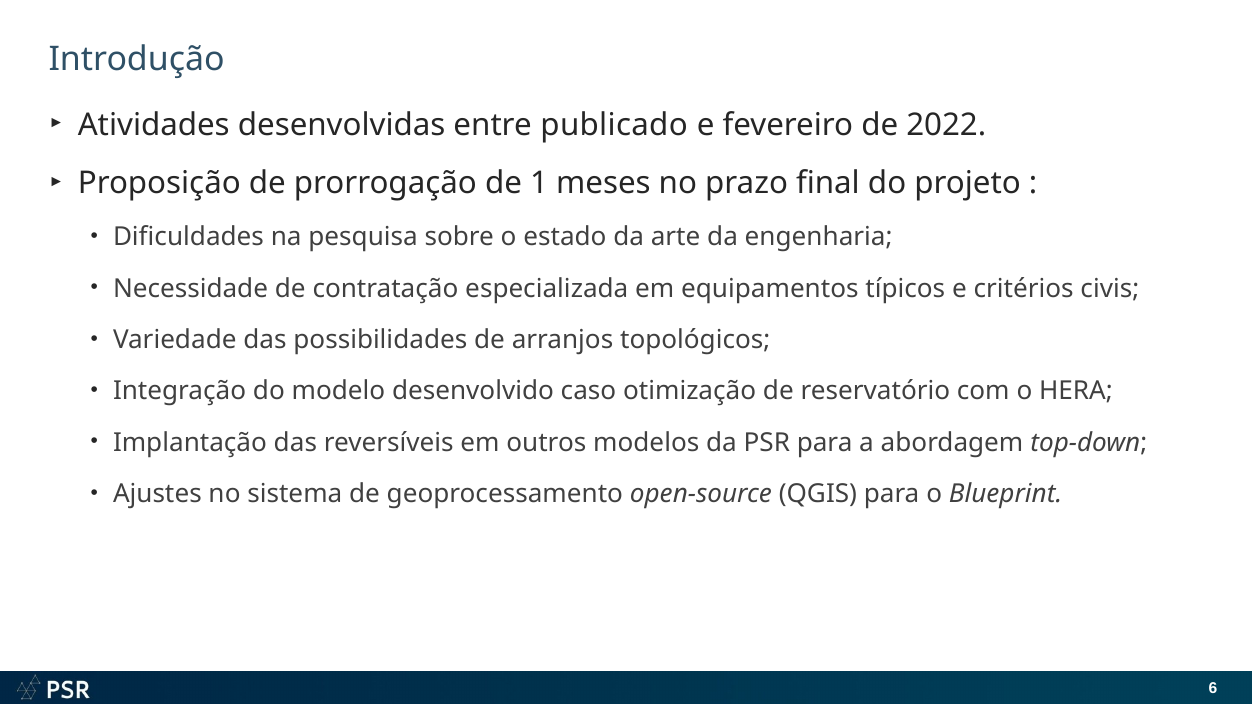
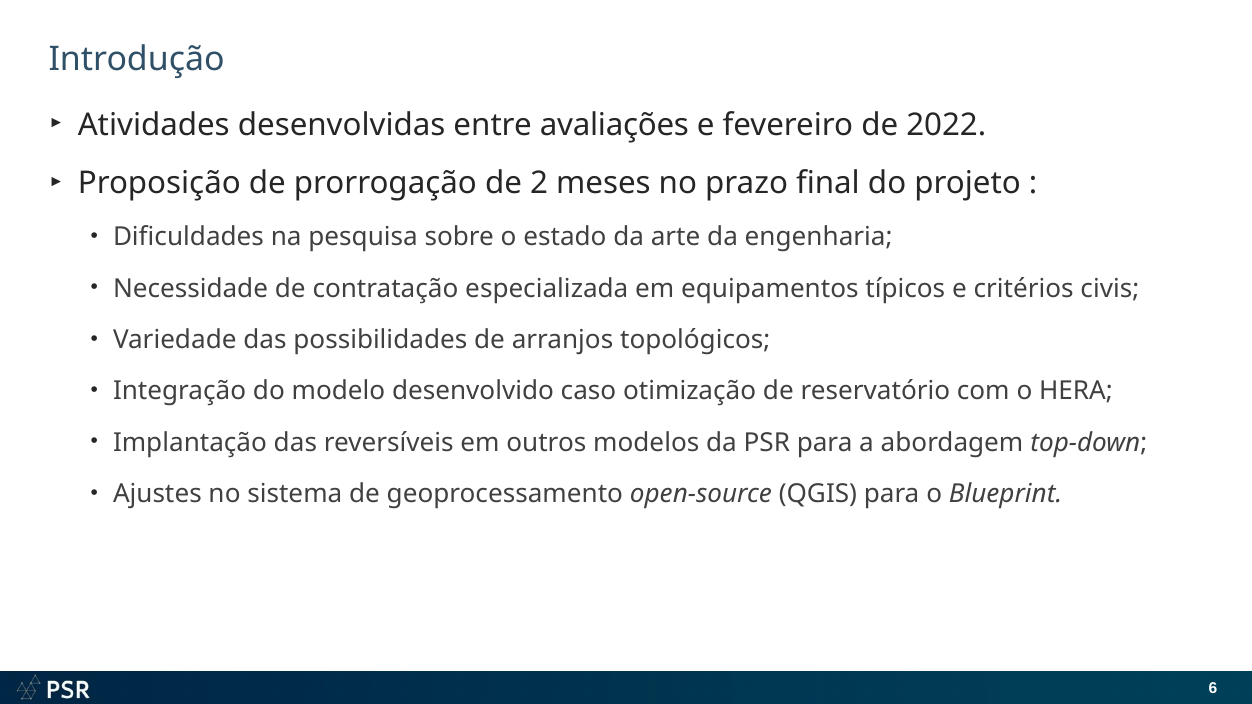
publicado: publicado -> avaliações
1: 1 -> 2
